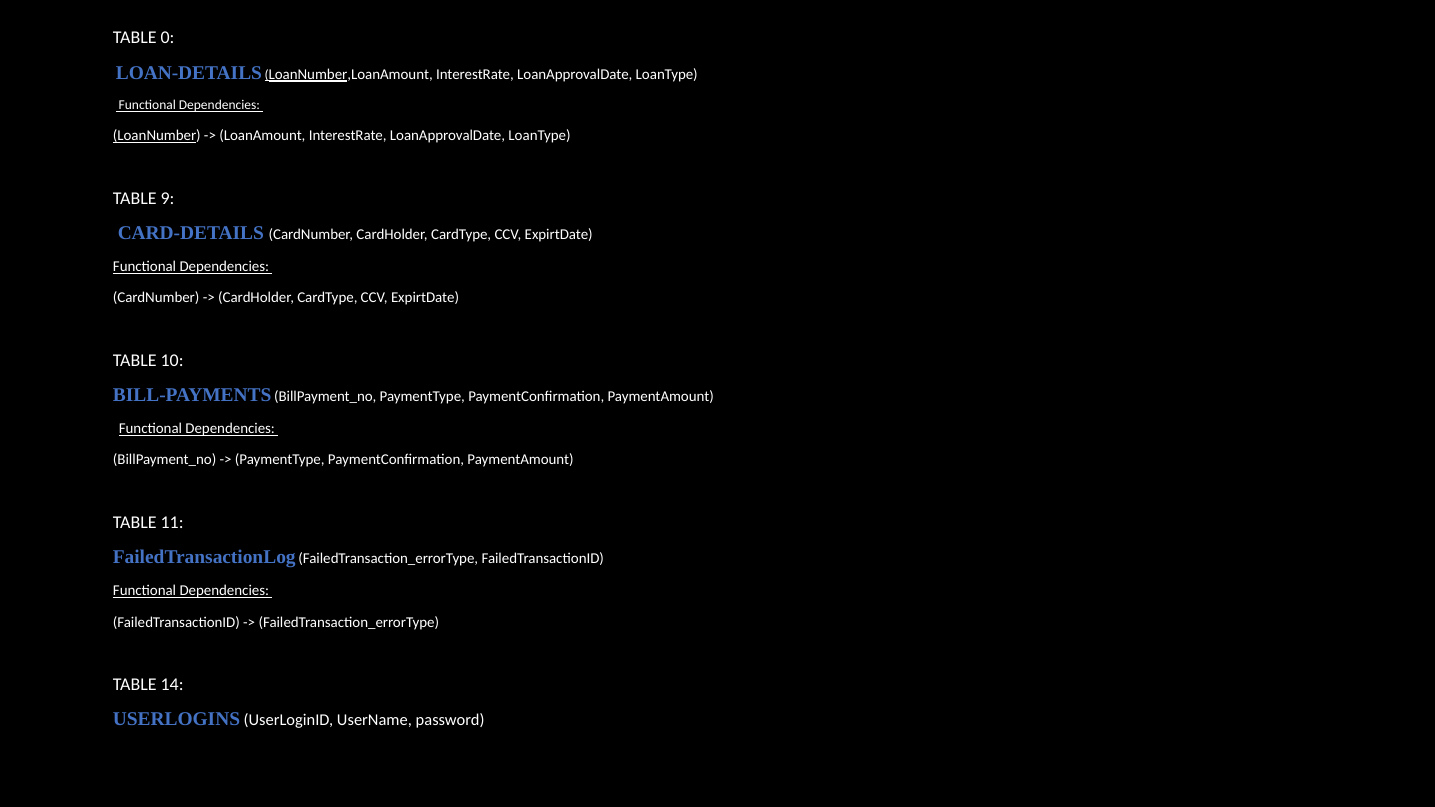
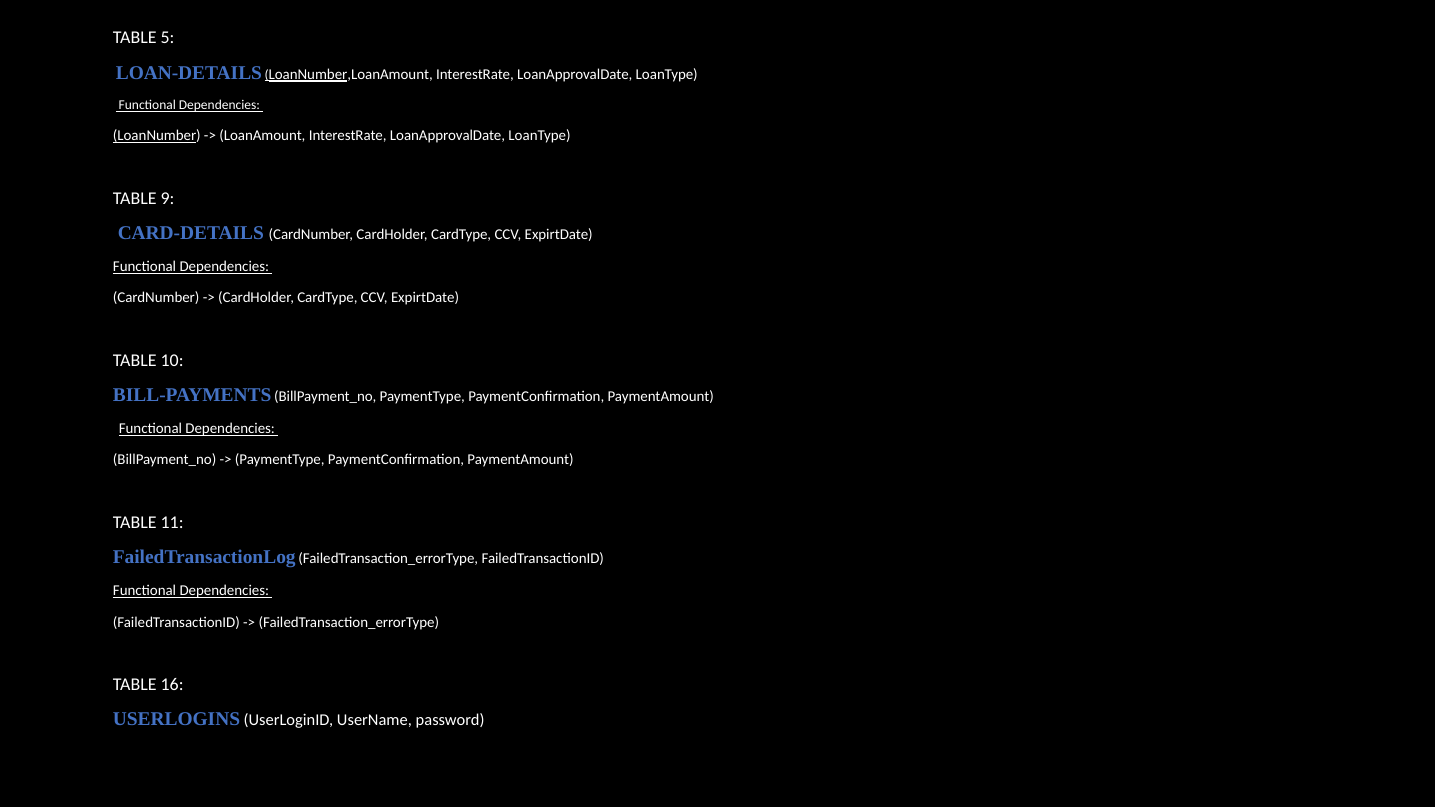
0: 0 -> 5
14: 14 -> 16
